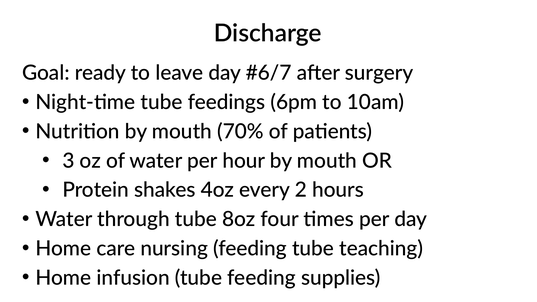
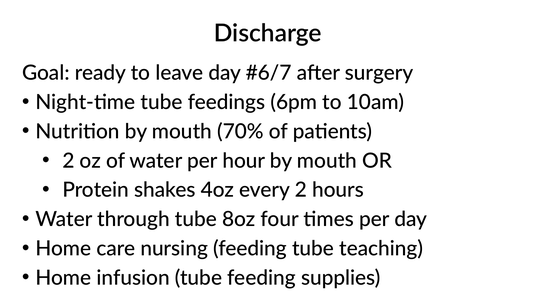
3 at (68, 161): 3 -> 2
